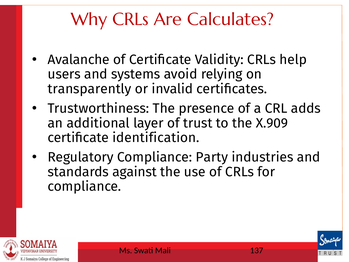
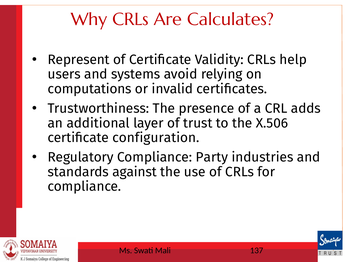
Avalanche: Avalanche -> Represent
transparently: transparently -> computations
X.909: X.909 -> X.506
identification: identification -> configuration
